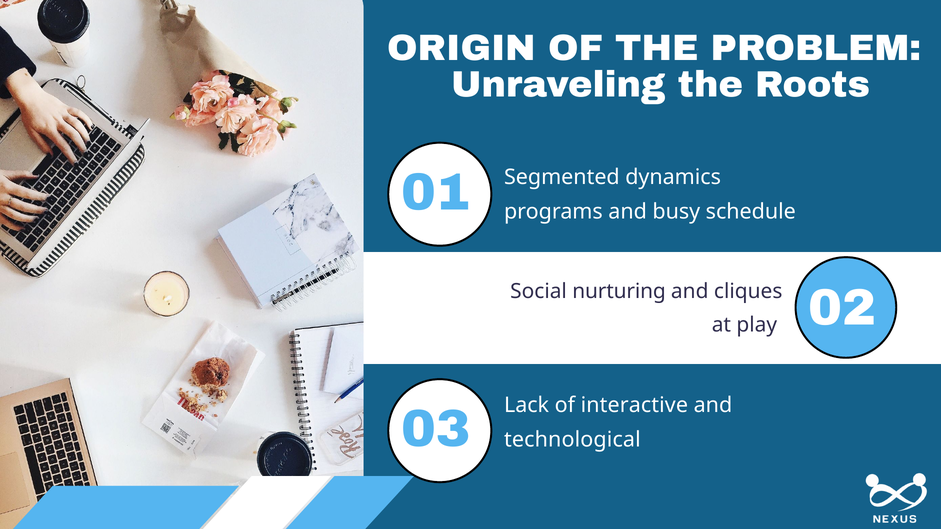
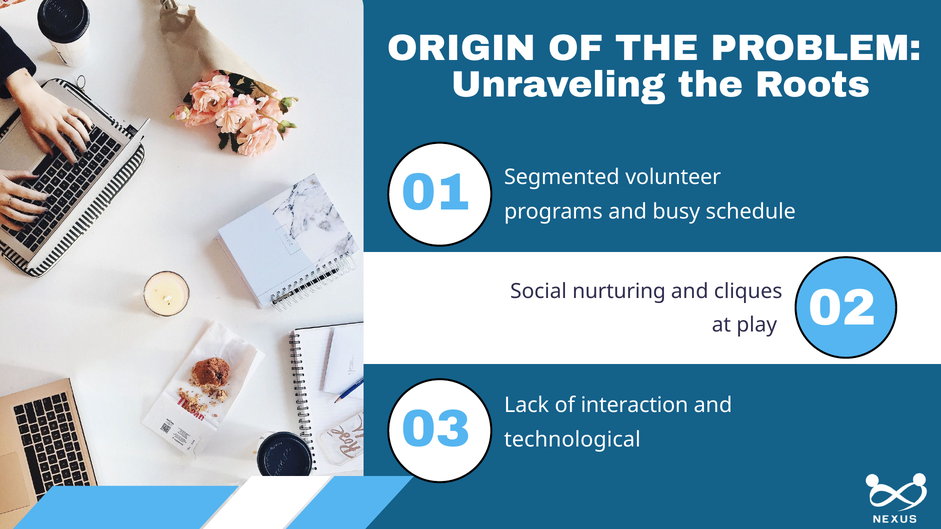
dynamics: dynamics -> volunteer
interactive: interactive -> interaction
